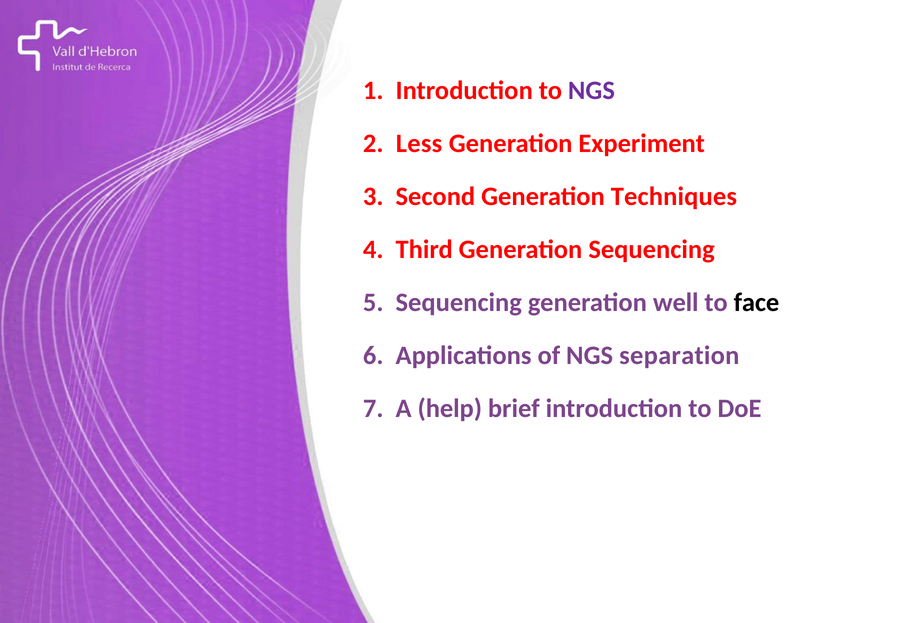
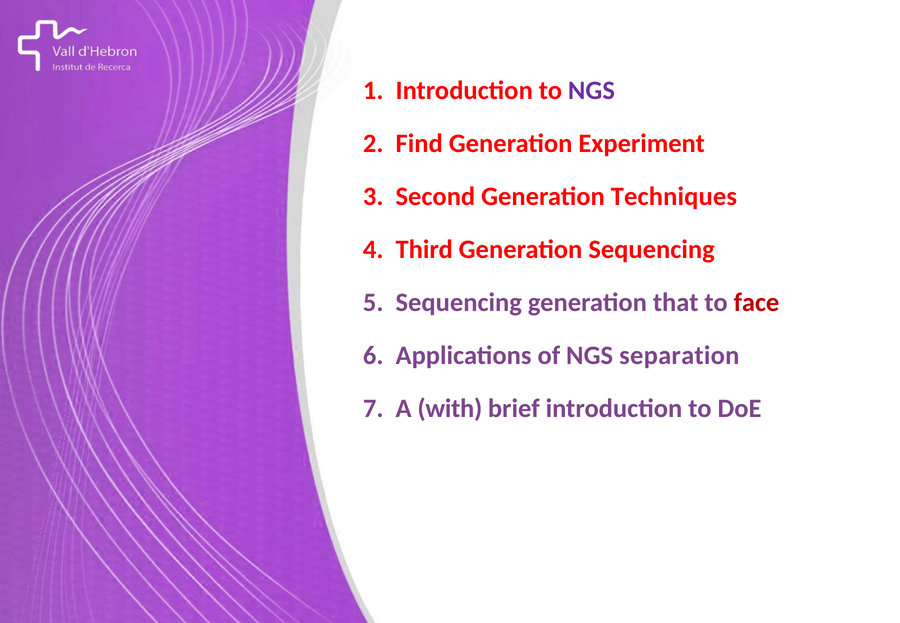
Less: Less -> Find
well: well -> that
face colour: black -> red
help: help -> with
